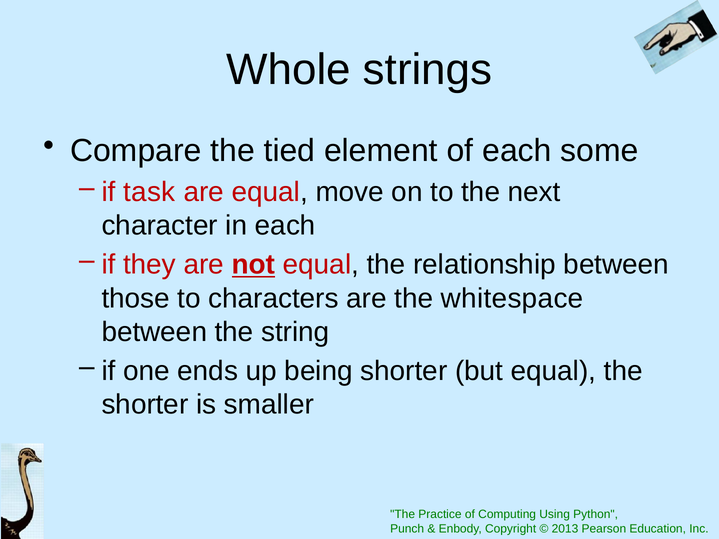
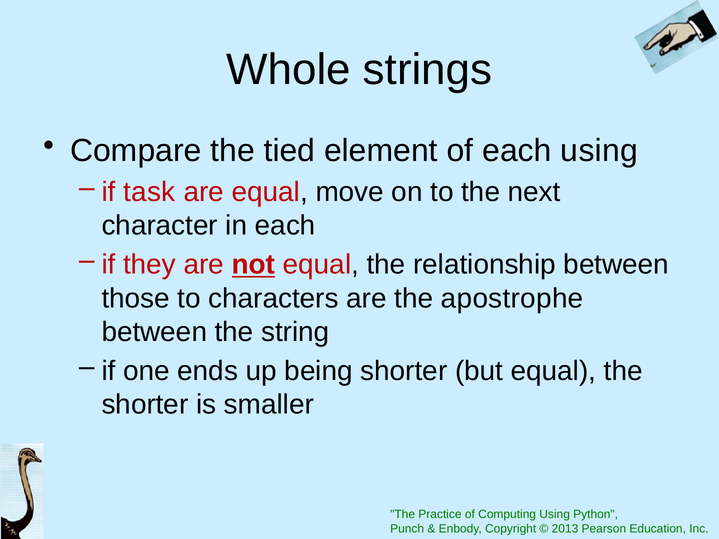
each some: some -> using
whitespace: whitespace -> apostrophe
